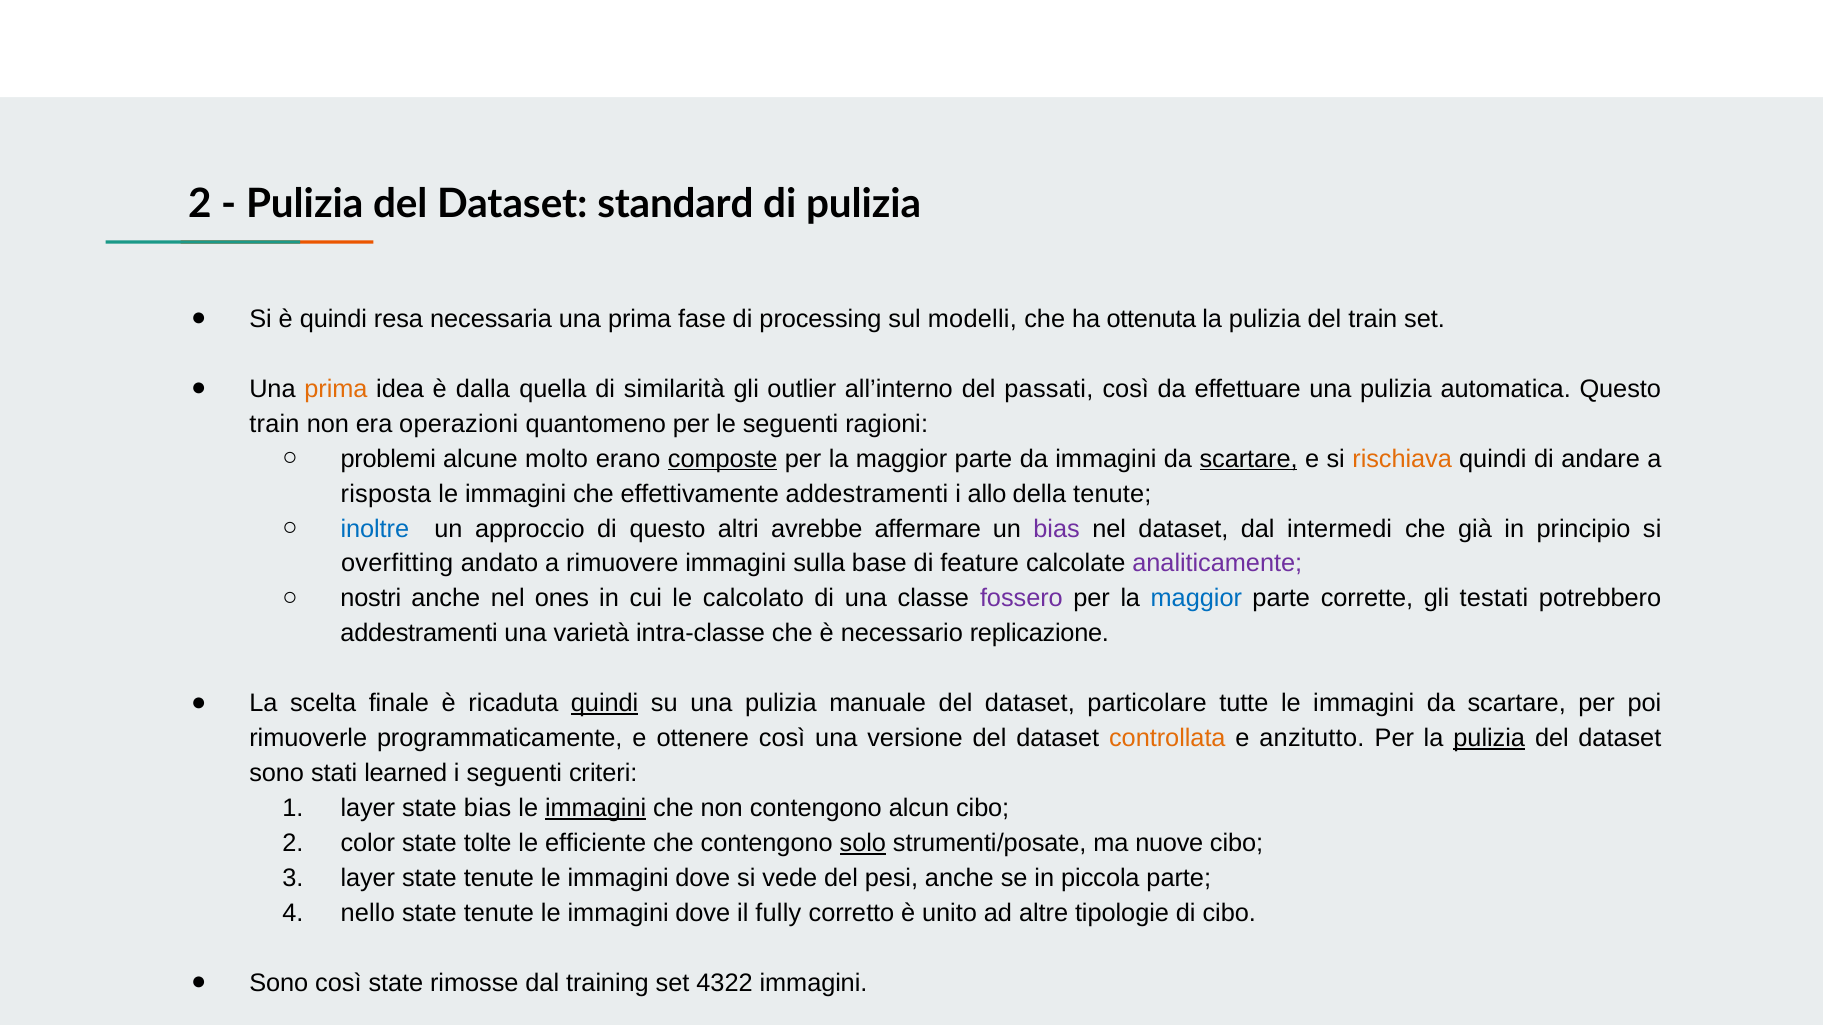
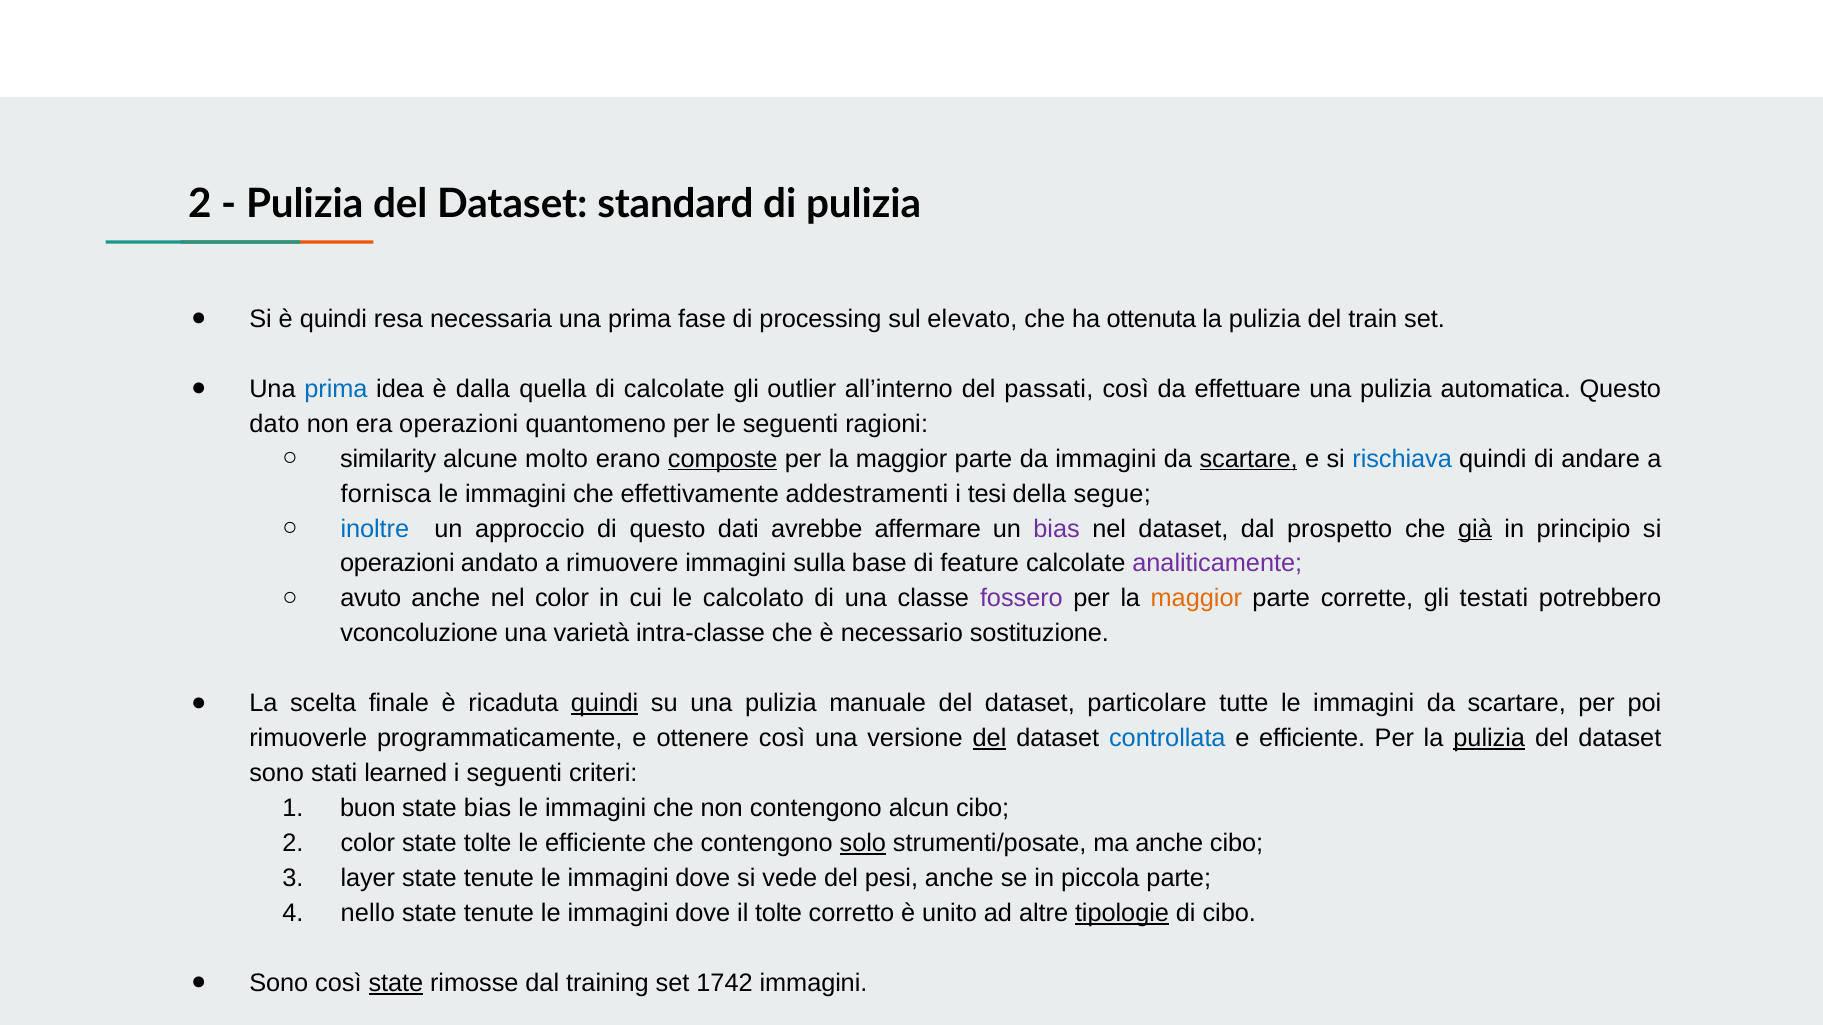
modelli: modelli -> elevato
prima at (336, 389) colour: orange -> blue
di similarità: similarità -> calcolate
train at (274, 424): train -> dato
problemi: problemi -> similarity
rischiava colour: orange -> blue
risposta: risposta -> fornisca
allo: allo -> tesi
della tenute: tenute -> segue
altri: altri -> dati
intermedi: intermedi -> prospetto
già underline: none -> present
overfitting at (397, 564): overfitting -> operazioni
nostri: nostri -> avuto
nel ones: ones -> color
maggior at (1196, 599) colour: blue -> orange
addestramenti at (419, 634): addestramenti -> vconcoluzione
replicazione: replicazione -> sostituzione
del at (990, 739) underline: none -> present
controllata colour: orange -> blue
e anzitutto: anzitutto -> efficiente
layer at (368, 809): layer -> buon
immagini at (596, 809) underline: present -> none
ma nuove: nuove -> anche
il fully: fully -> tolte
tipologie underline: none -> present
state at (396, 983) underline: none -> present
4322: 4322 -> 1742
